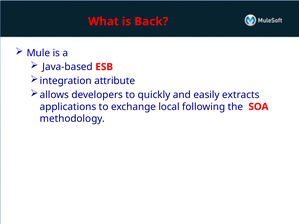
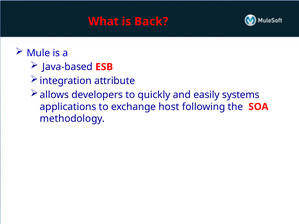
extracts: extracts -> systems
local: local -> host
